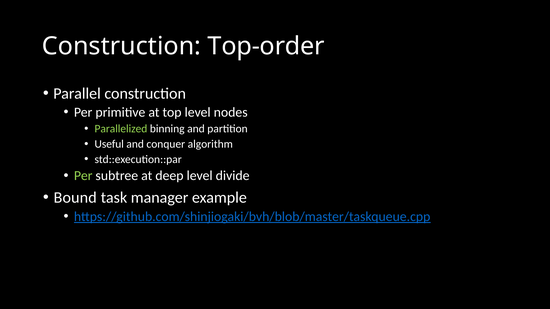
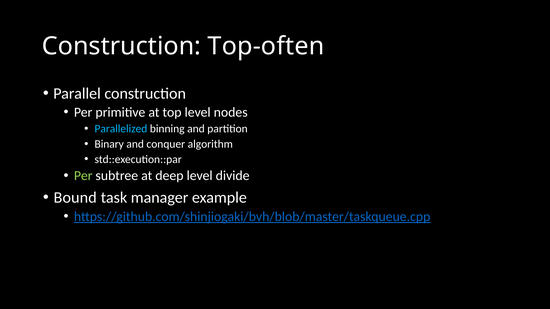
Top-order: Top-order -> Top-often
Parallelized colour: light green -> light blue
Useful: Useful -> Binary
